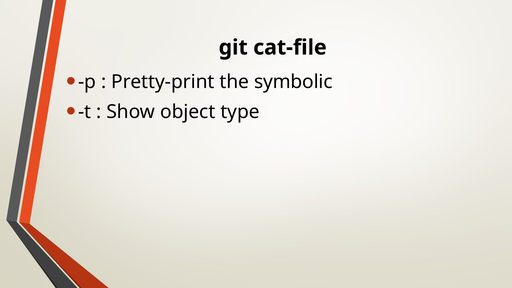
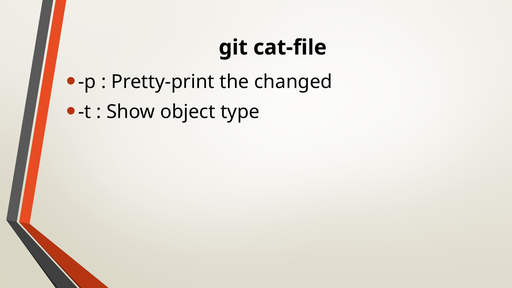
symbolic: symbolic -> changed
